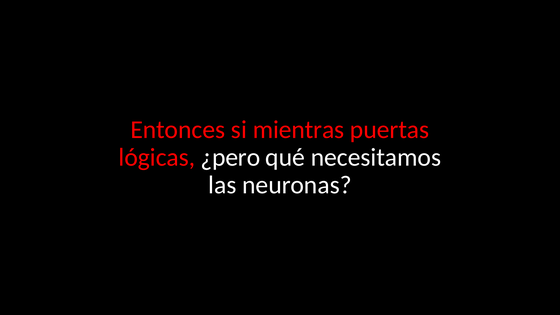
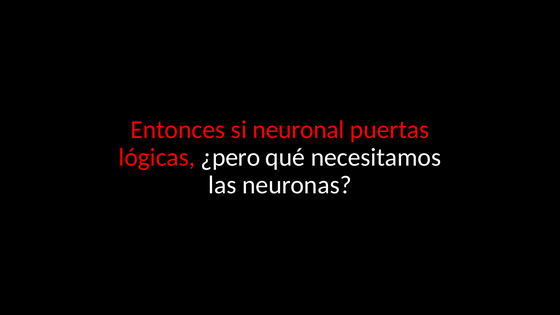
mientras: mientras -> neuronal
